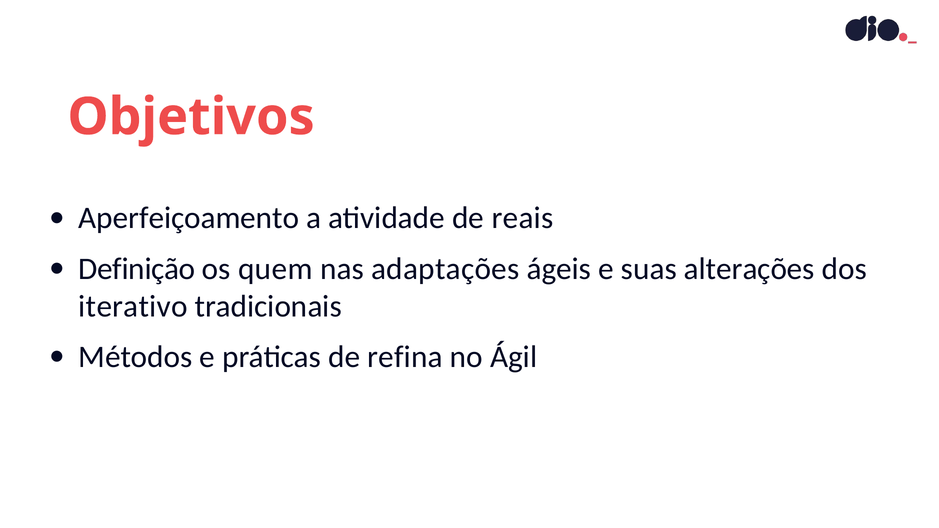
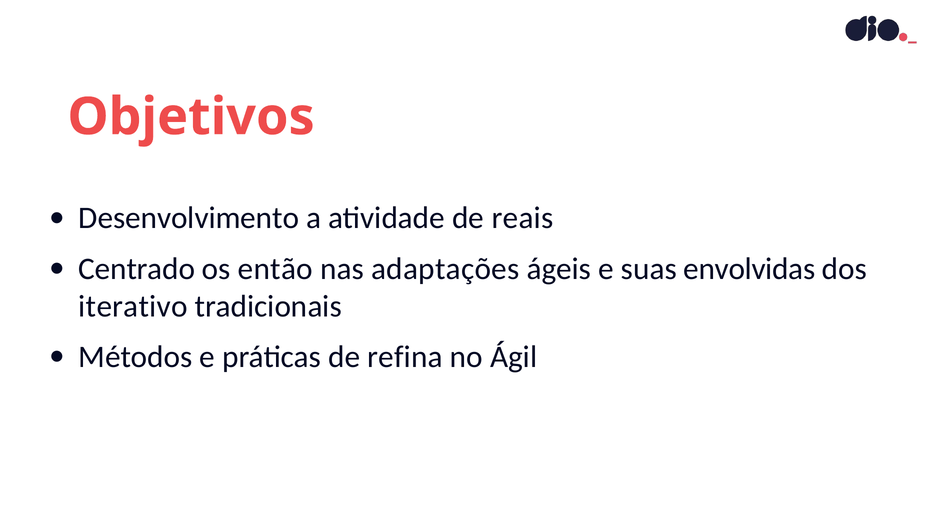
Aperfeiçoamento: Aperfeiçoamento -> Desenvolvimento
Definição: Definição -> Centrado
quem: quem -> então
alterações: alterações -> envolvidas
